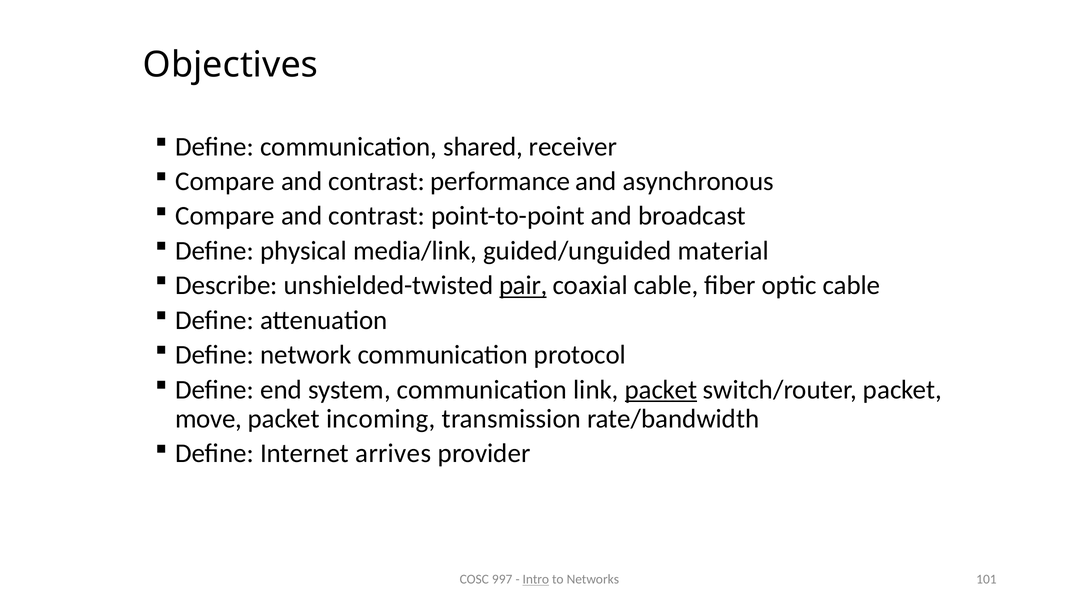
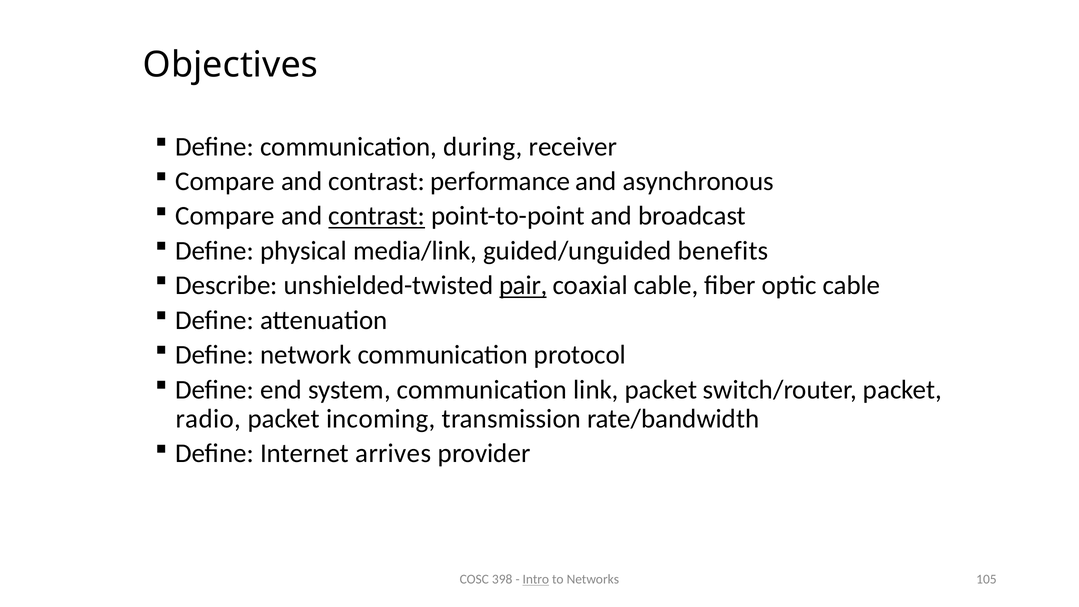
shared: shared -> during
contrast at (377, 216) underline: none -> present
material: material -> benefits
packet at (661, 390) underline: present -> none
move: move -> radio
997: 997 -> 398
101: 101 -> 105
